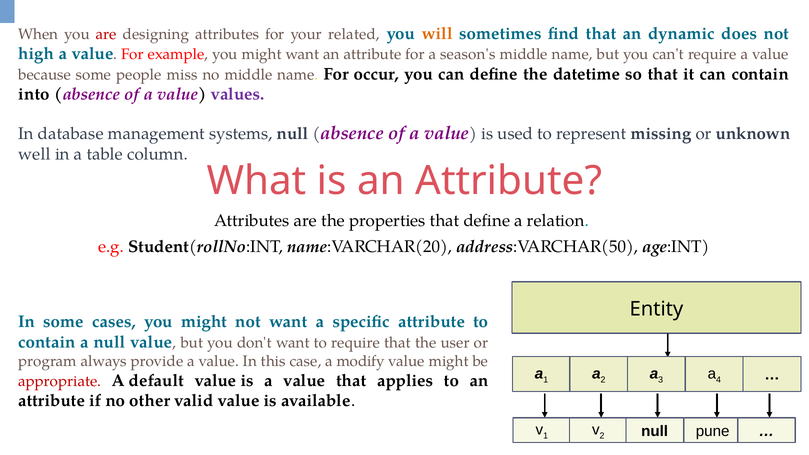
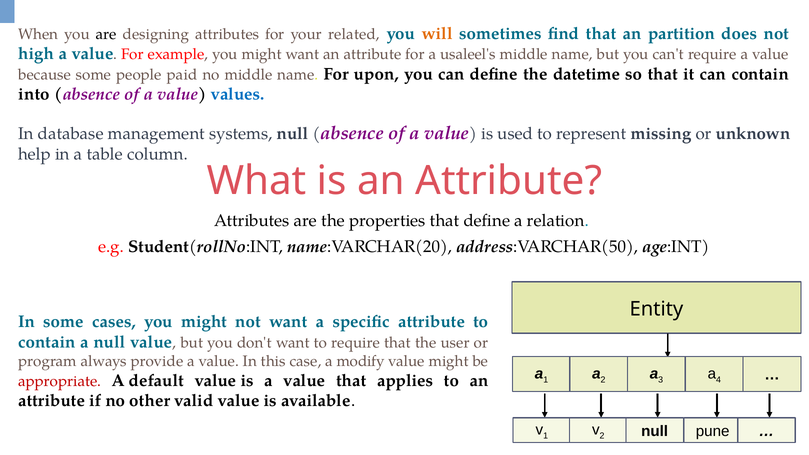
are at (106, 34) colour: red -> black
dynamic: dynamic -> partition
season's: season's -> usaleel's
miss: miss -> paid
occur: occur -> upon
values colour: purple -> blue
well: well -> help
